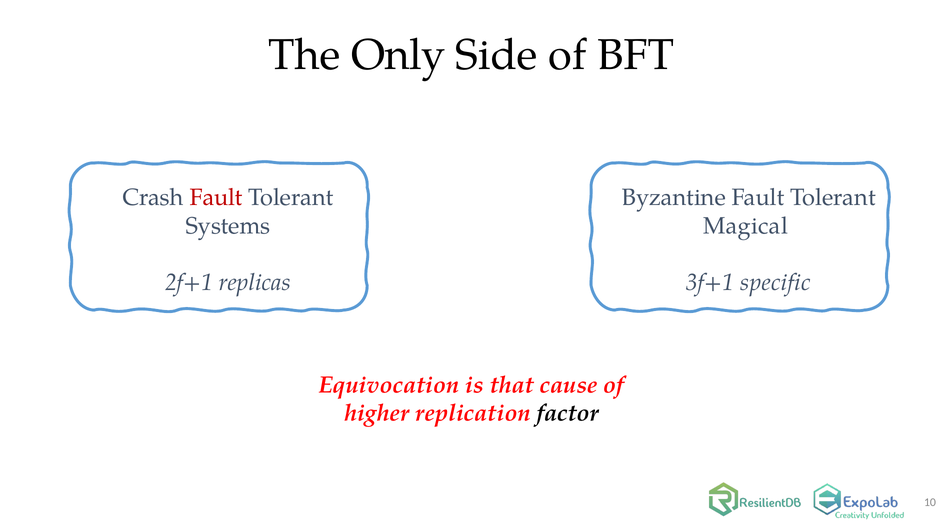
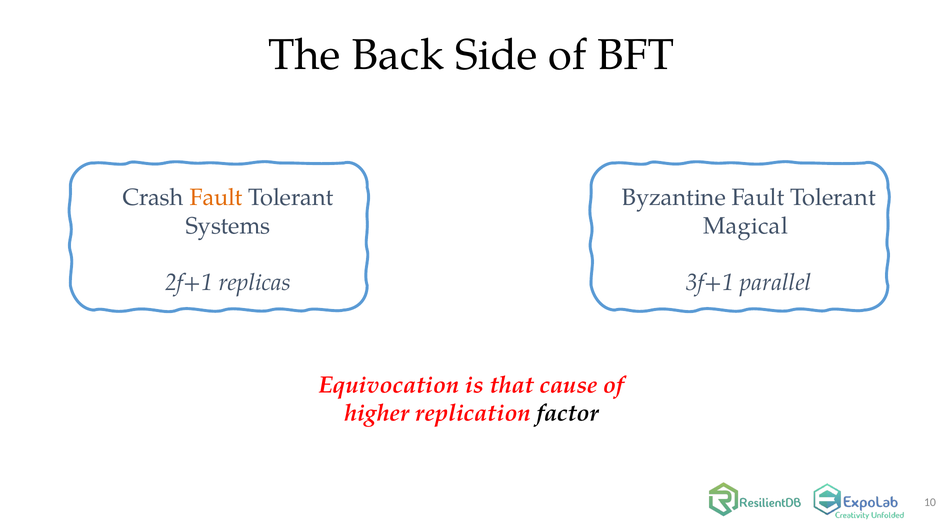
Only: Only -> Back
Fault at (216, 198) colour: red -> orange
specific: specific -> parallel
